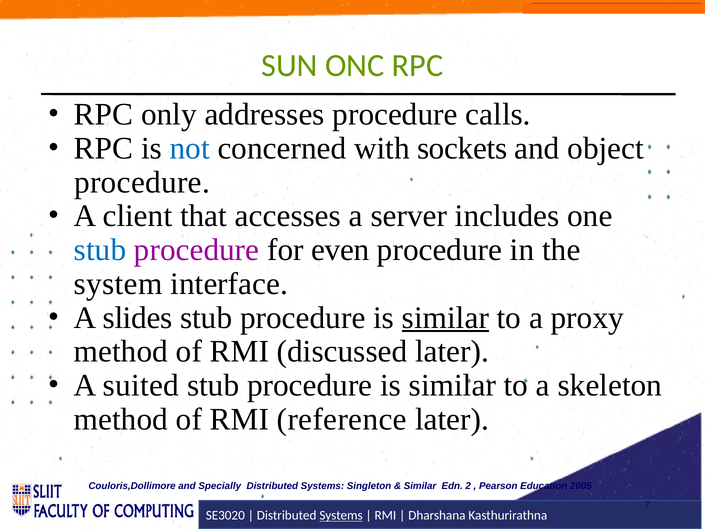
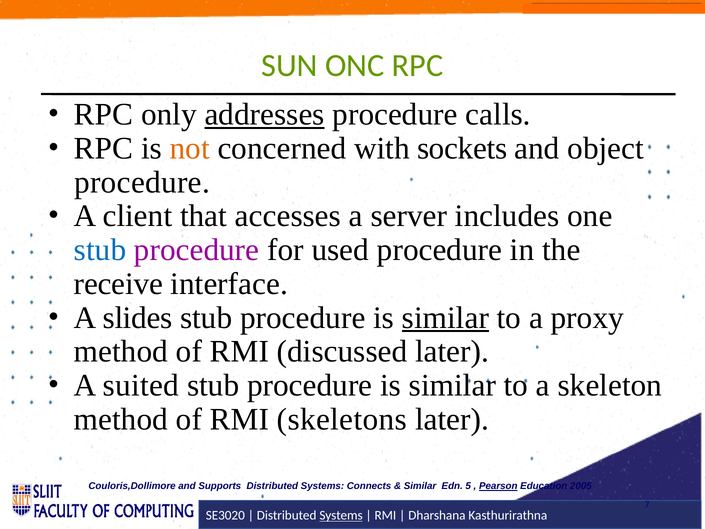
addresses underline: none -> present
not colour: blue -> orange
even: even -> used
system: system -> receive
reference: reference -> skeletons
Specially: Specially -> Supports
Singleton: Singleton -> Connects
2: 2 -> 5
Pearson underline: none -> present
